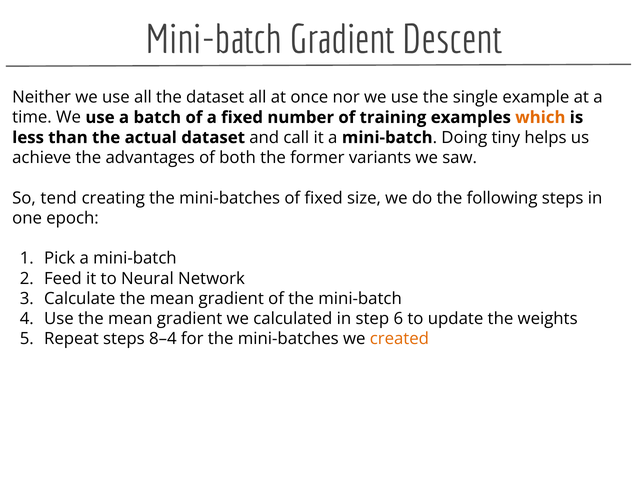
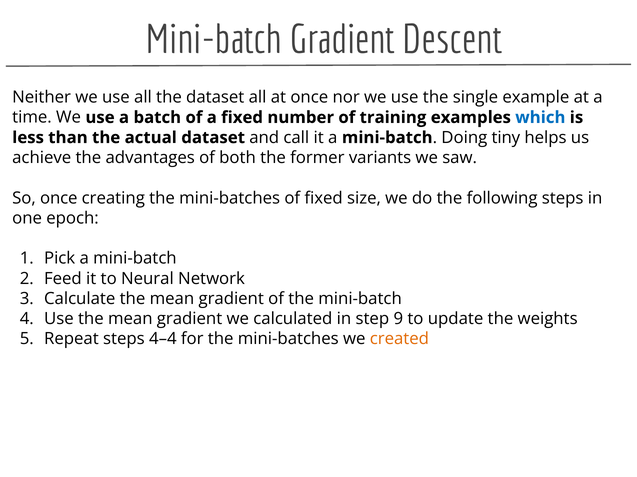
which colour: orange -> blue
So tend: tend -> once
6: 6 -> 9
8–4: 8–4 -> 4–4
